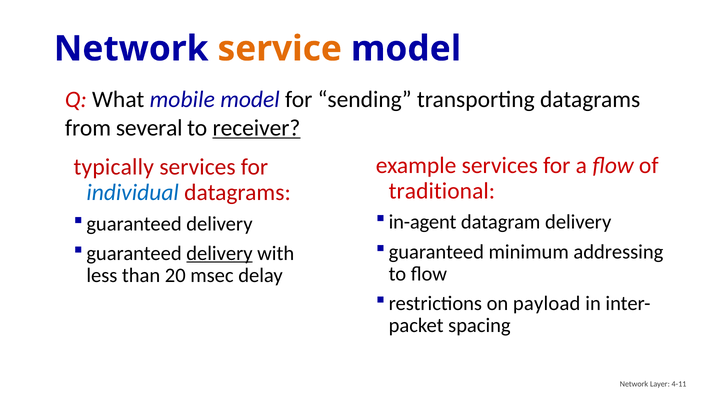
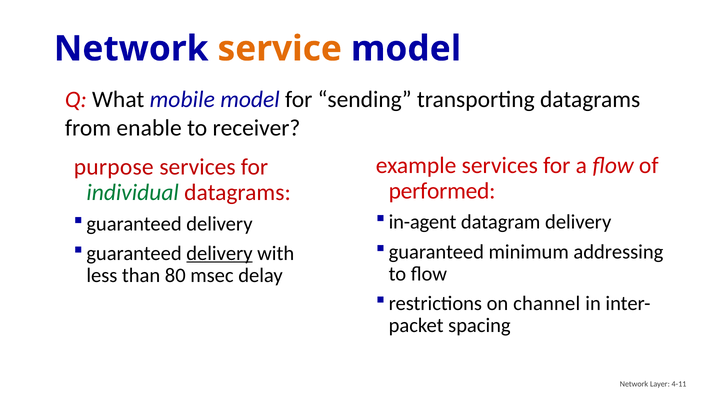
several: several -> enable
receiver underline: present -> none
typically: typically -> purpose
traditional: traditional -> performed
individual colour: blue -> green
20: 20 -> 80
payload: payload -> channel
